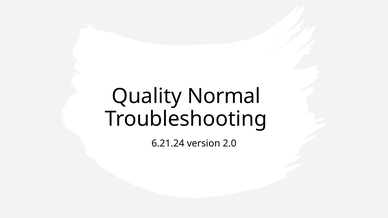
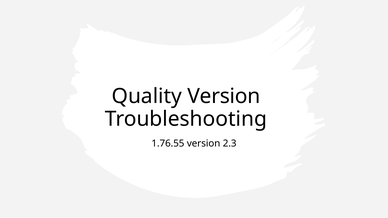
Quality Normal: Normal -> Version
6.21.24: 6.21.24 -> 1.76.55
2.0: 2.0 -> 2.3
